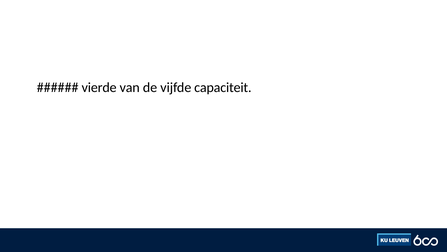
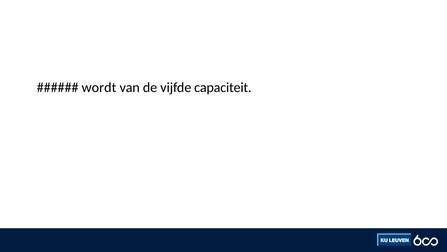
vierde: vierde -> wordt
